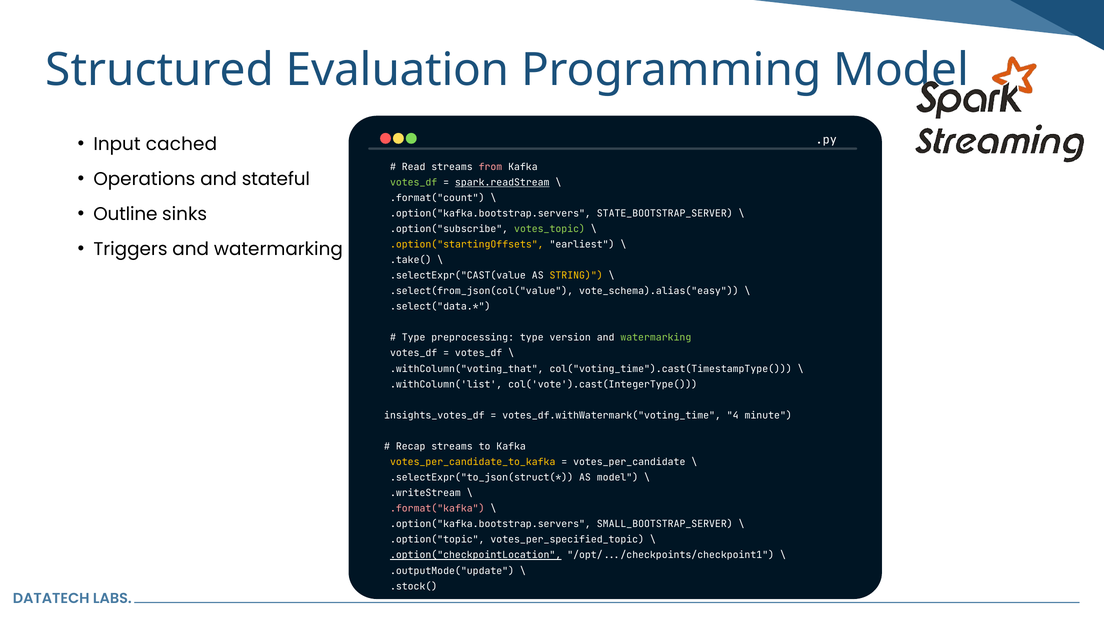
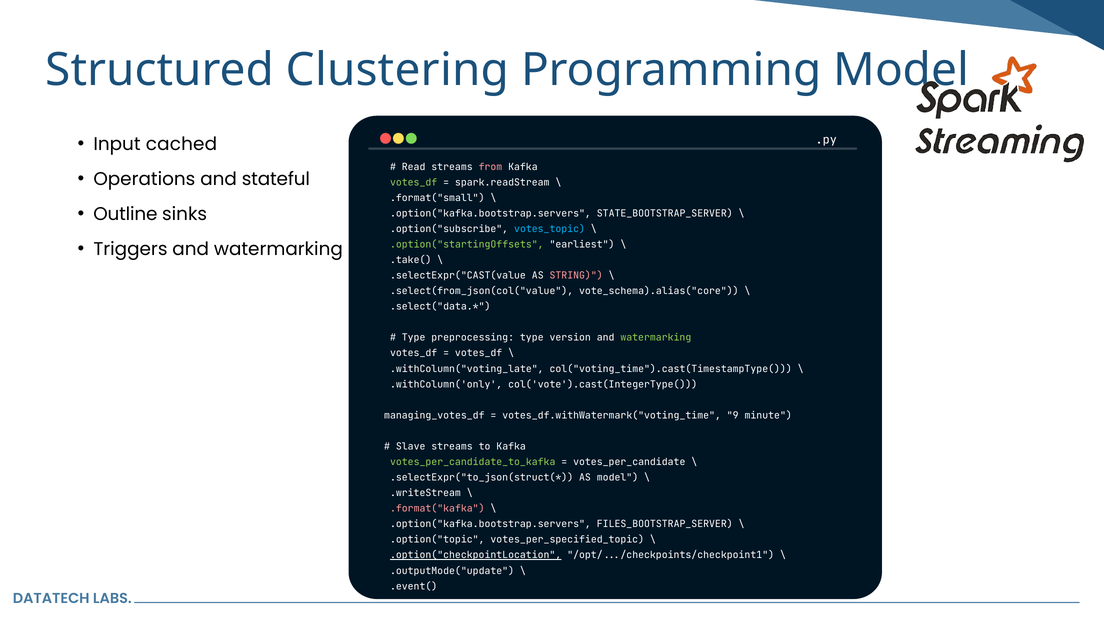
Evaluation: Evaluation -> Clustering
spark.readStream underline: present -> none
.format("count: .format("count -> .format("small
votes_topic colour: light green -> light blue
.option("startingOffsets colour: yellow -> light green
STRING colour: yellow -> pink
vote_schema).alias("easy: vote_schema).alias("easy -> vote_schema).alias("core
.withColumn("voting_that: .withColumn("voting_that -> .withColumn("voting_late
.withColumn('list: .withColumn('list -> .withColumn('only
insights_votes_df: insights_votes_df -> managing_votes_df
4: 4 -> 9
Recap: Recap -> Slave
votes_per_candidate_to_kafka colour: yellow -> light green
SMALL_BOOTSTRAP_SERVER: SMALL_BOOTSTRAP_SERVER -> FILES_BOOTSTRAP_SERVER
.stock(: .stock( -> .event(
